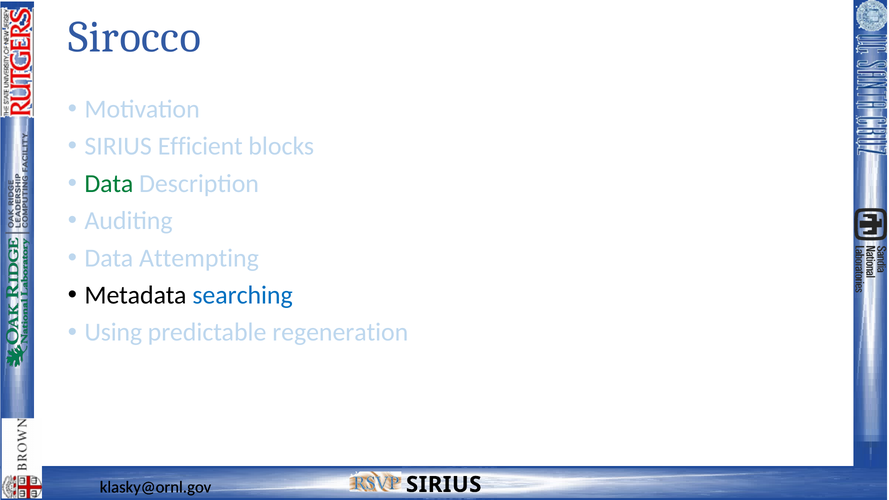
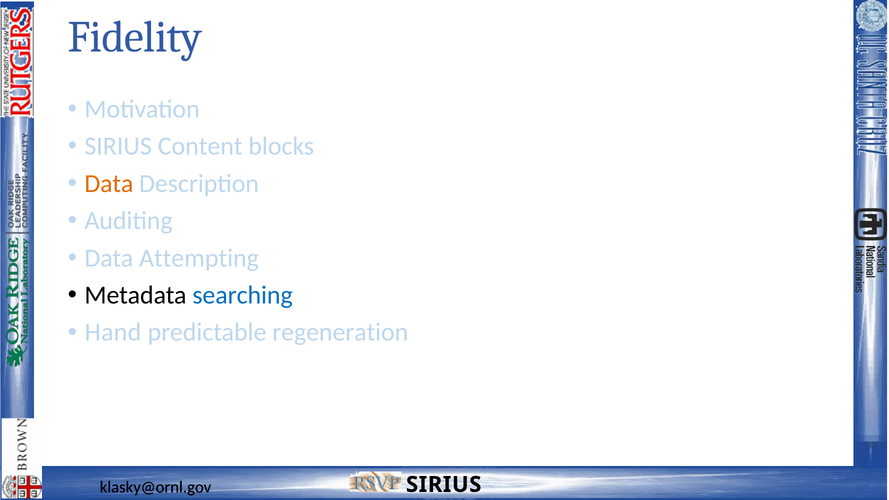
Sirocco: Sirocco -> Fidelity
Efficient: Efficient -> Content
Data at (109, 184) colour: green -> orange
Using: Using -> Hand
